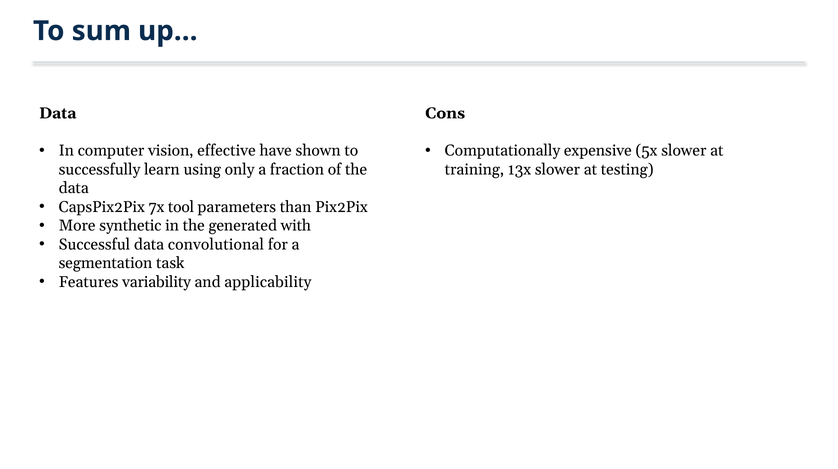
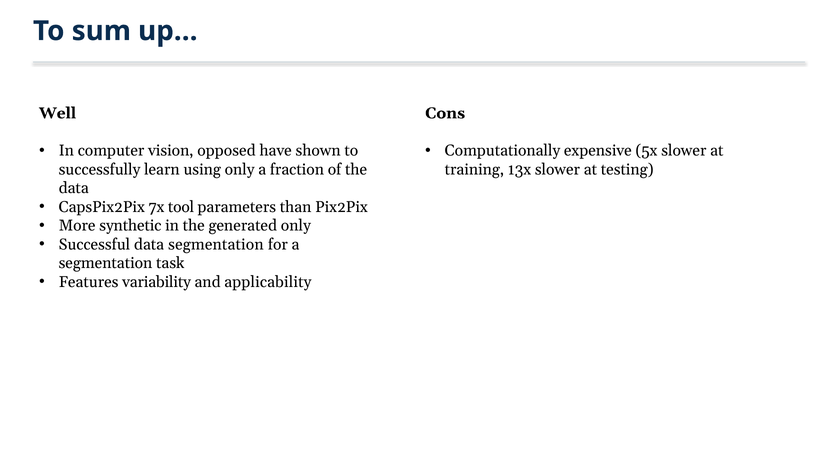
Data at (58, 113): Data -> Well
effective: effective -> opposed
generated with: with -> only
data convolutional: convolutional -> segmentation
